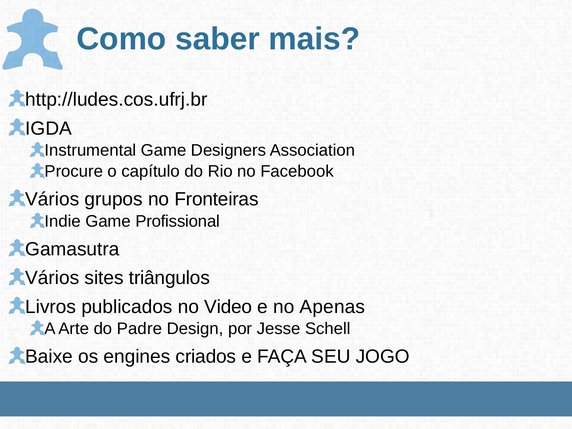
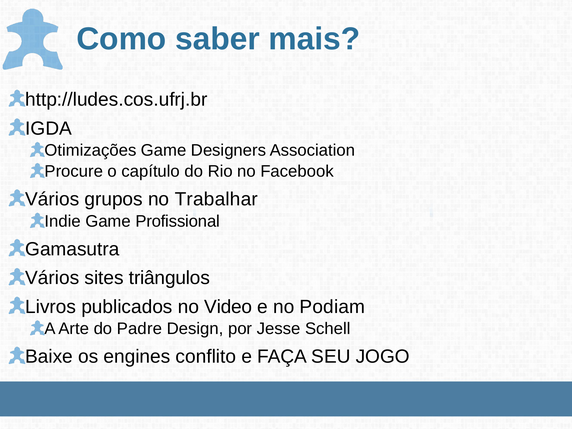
Instrumental: Instrumental -> Otimizações
Fronteiras: Fronteiras -> Trabalhar
Apenas: Apenas -> Podiam
criados: criados -> conflito
